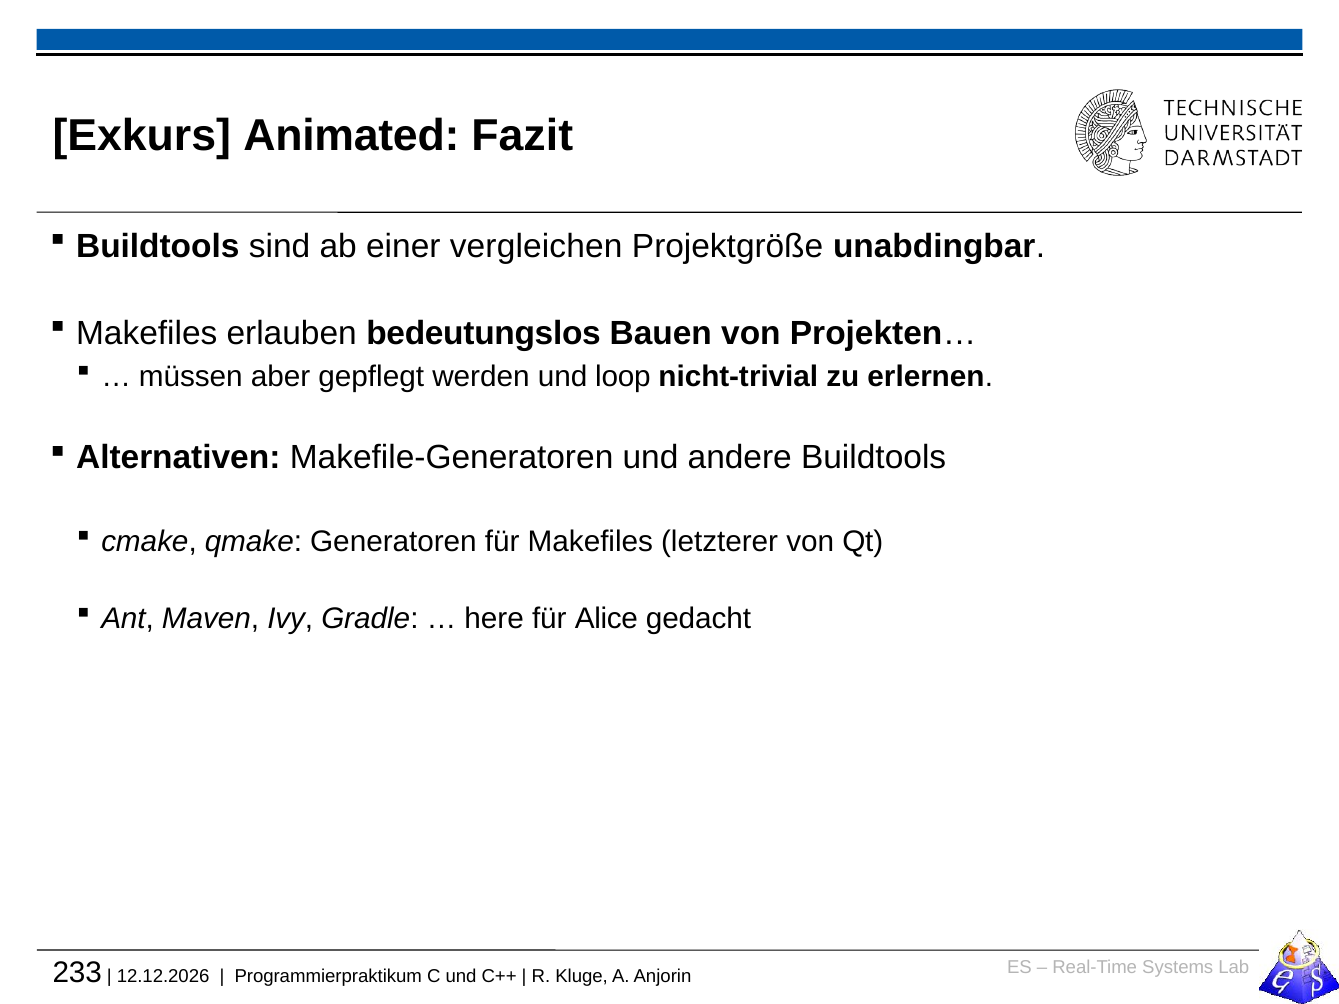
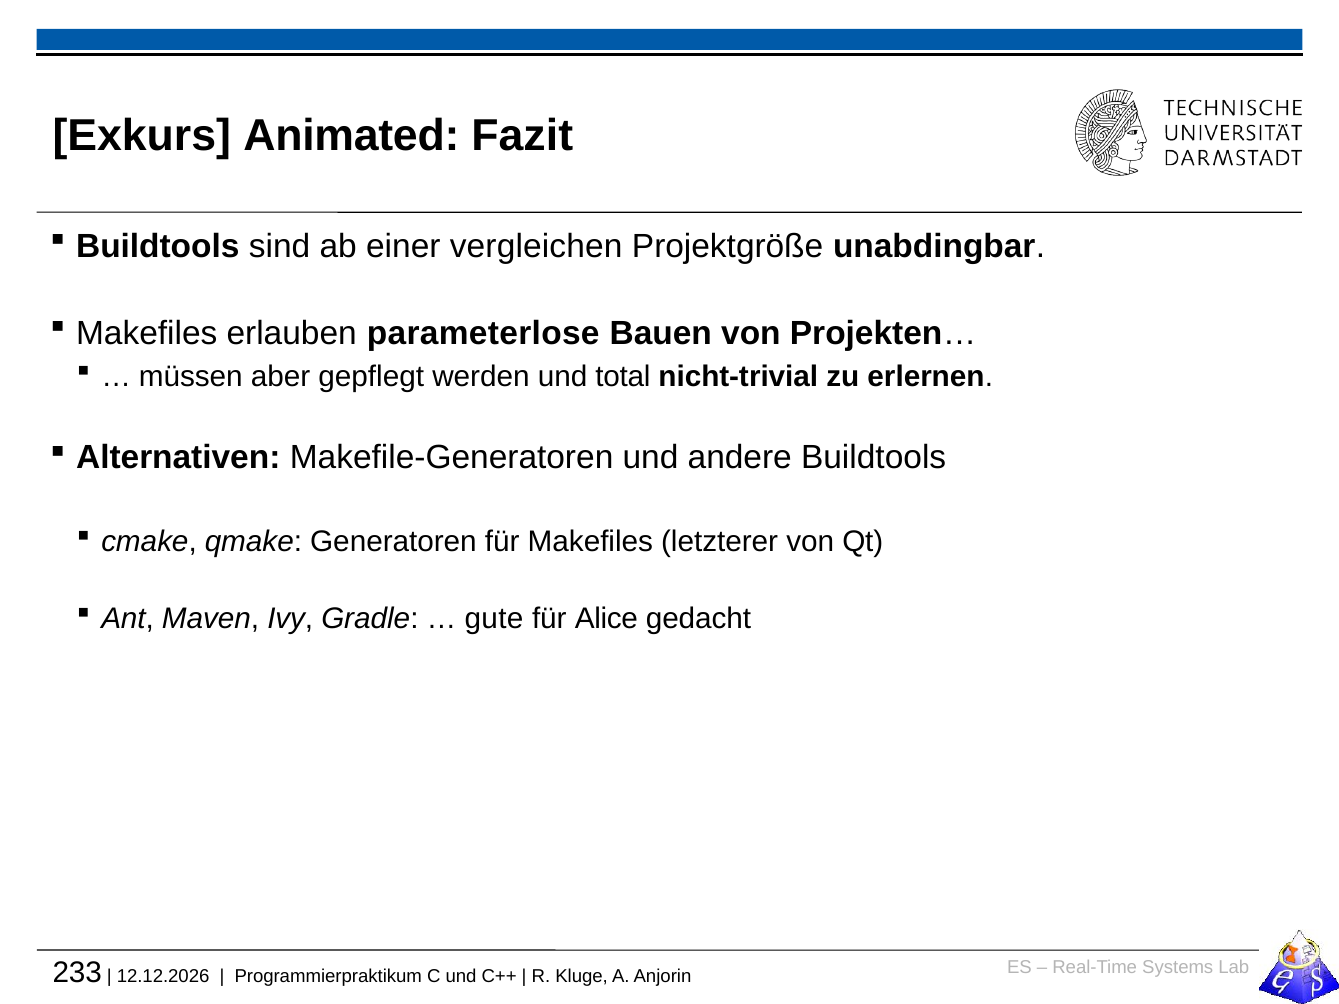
bedeutungslos: bedeutungslos -> parameterlose
loop: loop -> total
here: here -> gute
